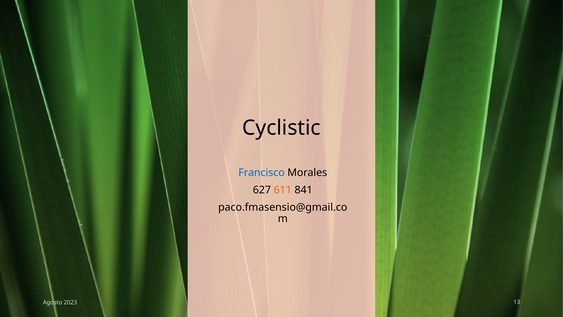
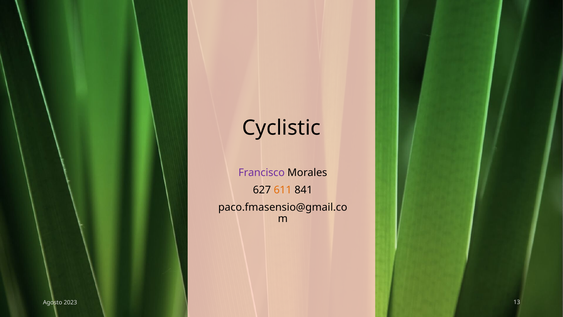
Francisco colour: blue -> purple
